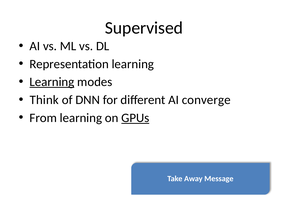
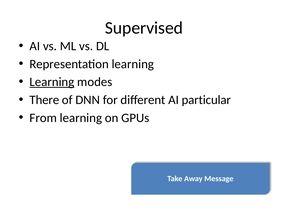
Think: Think -> There
converge: converge -> particular
GPUs underline: present -> none
